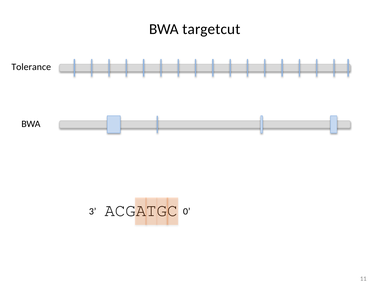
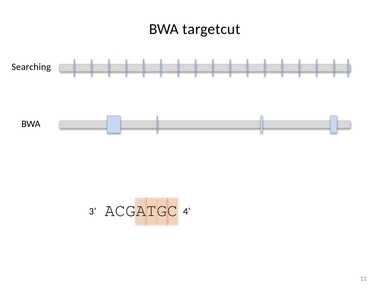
Tolerance: Tolerance -> Searching
0: 0 -> 4
